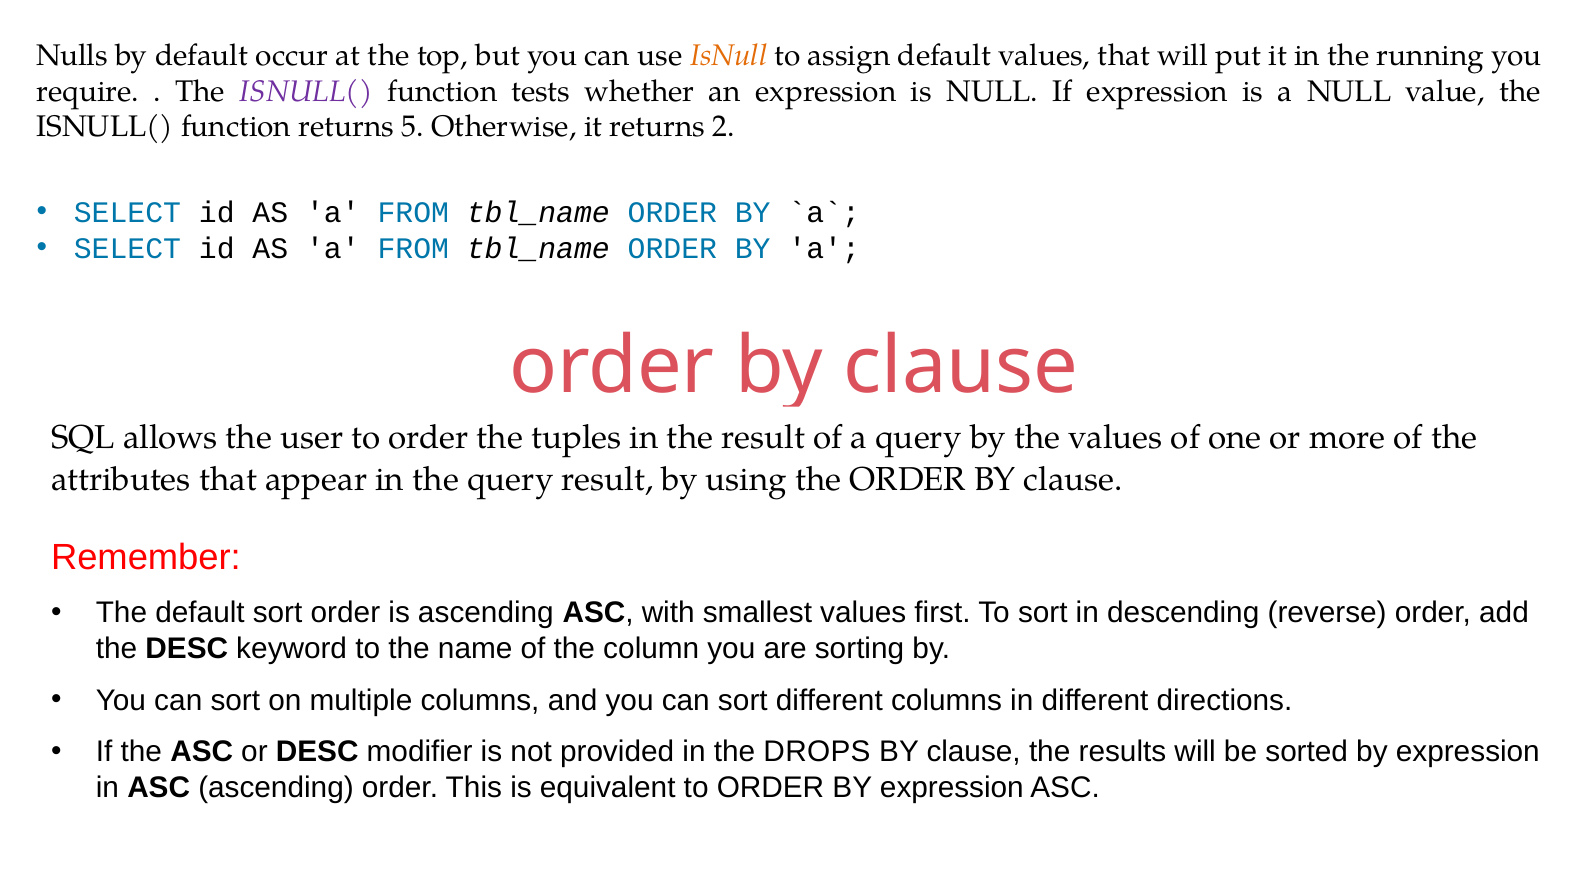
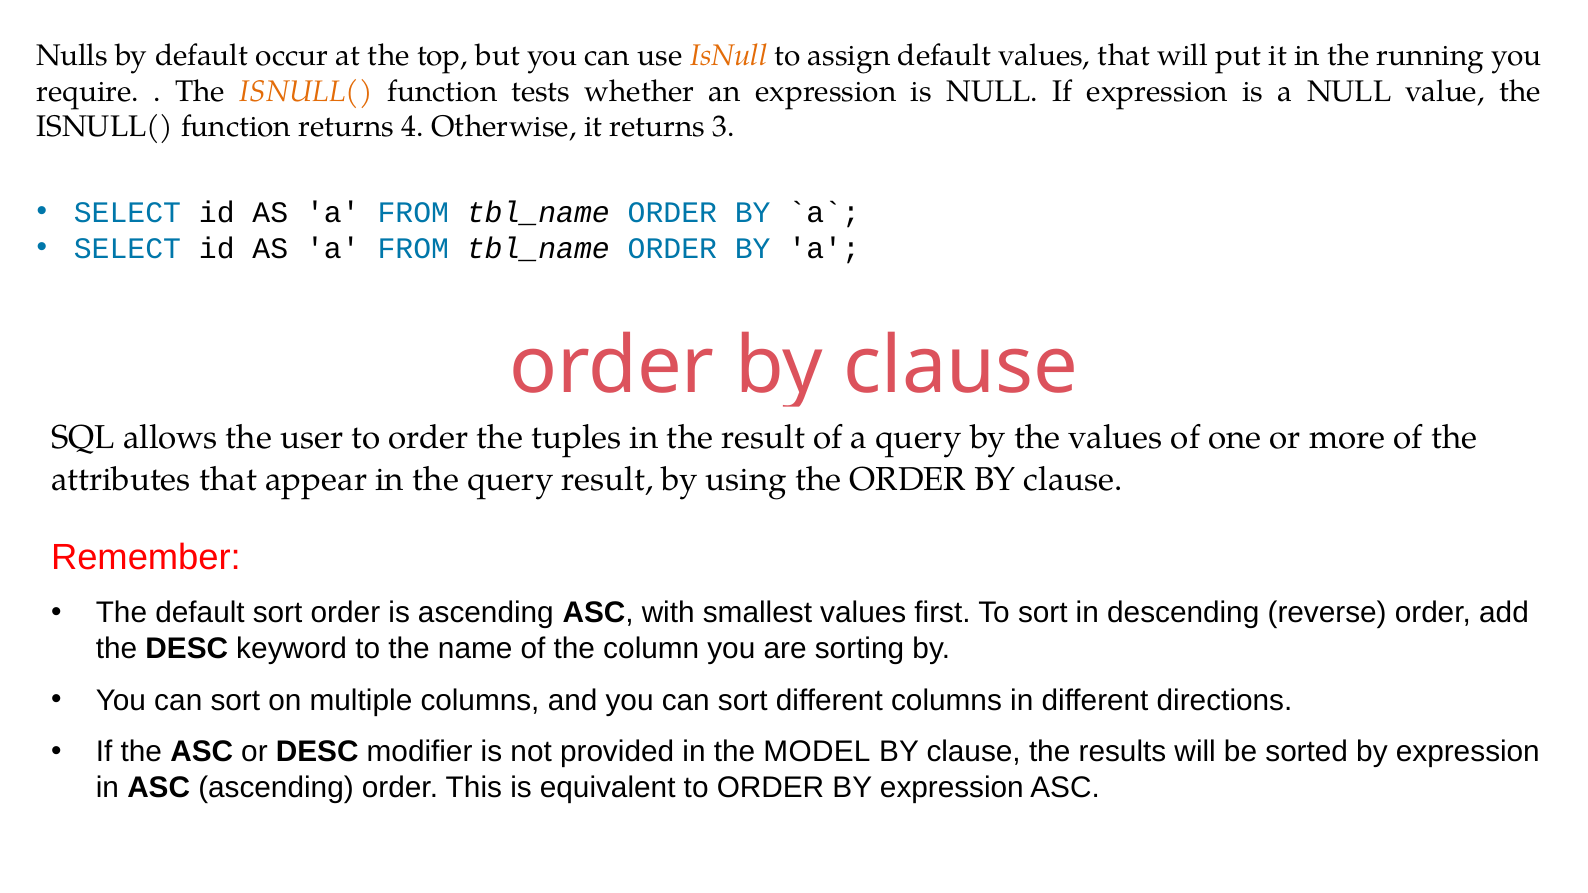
ISNULL( at (306, 91) colour: purple -> orange
5: 5 -> 4
2: 2 -> 3
DROPS: DROPS -> MODEL
